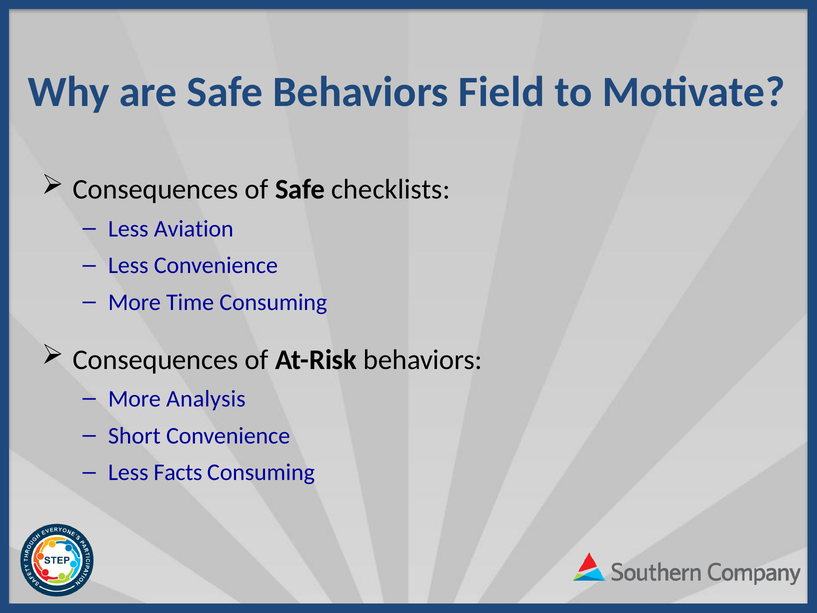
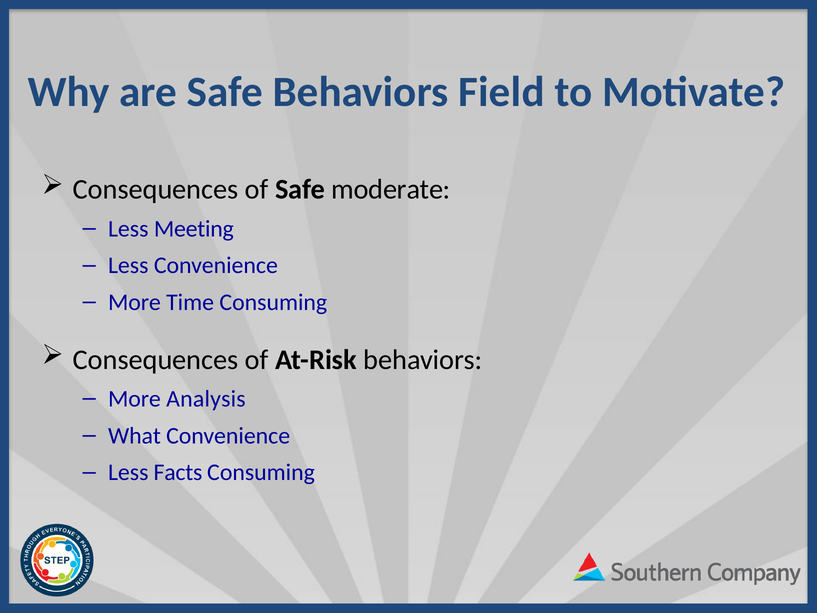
checklists: checklists -> moderate
Aviation: Aviation -> Meeting
Short: Short -> What
